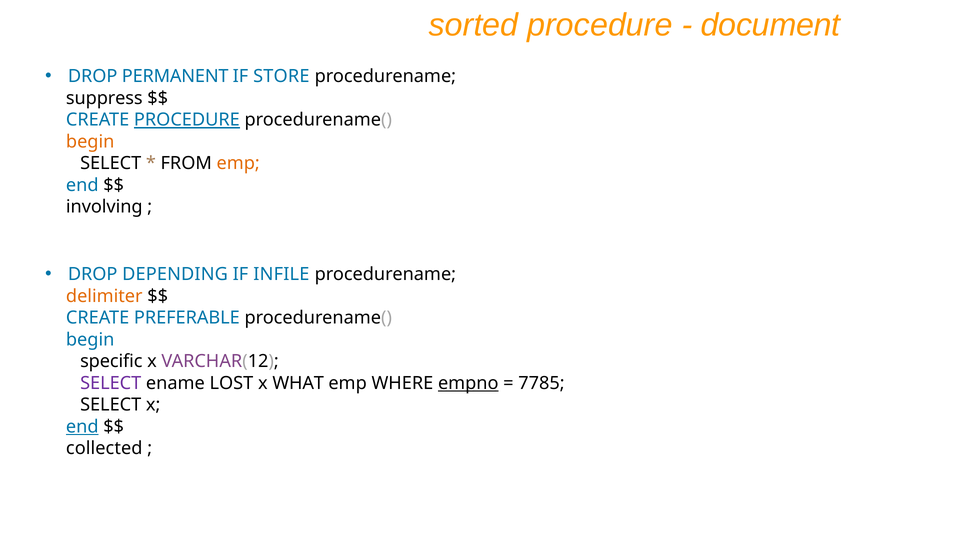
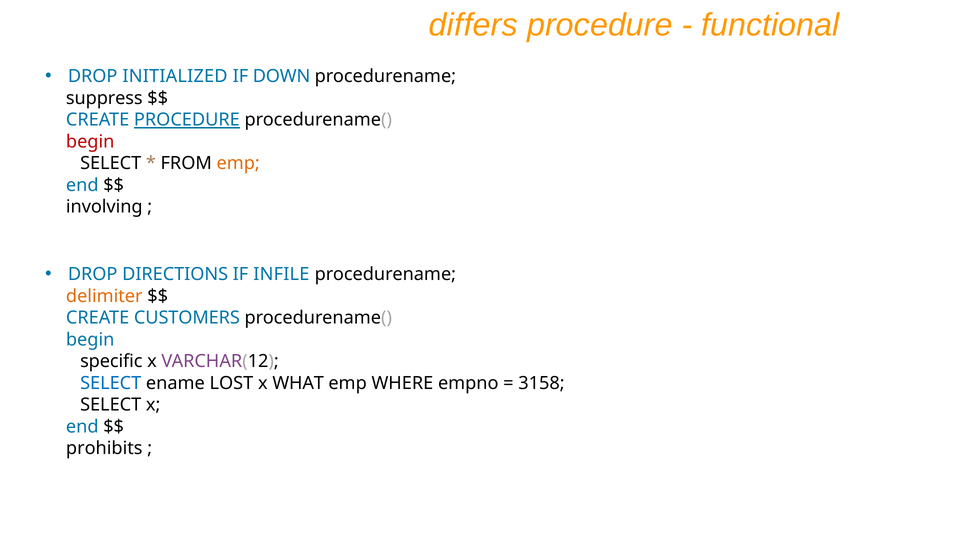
sorted: sorted -> differs
document: document -> functional
PERMANENT: PERMANENT -> INITIALIZED
STORE: STORE -> DOWN
begin at (90, 142) colour: orange -> red
DEPENDING: DEPENDING -> DIRECTIONS
PREFERABLE: PREFERABLE -> CUSTOMERS
SELECT at (111, 384) colour: purple -> blue
empno underline: present -> none
7785: 7785 -> 3158
end at (82, 427) underline: present -> none
collected: collected -> prohibits
